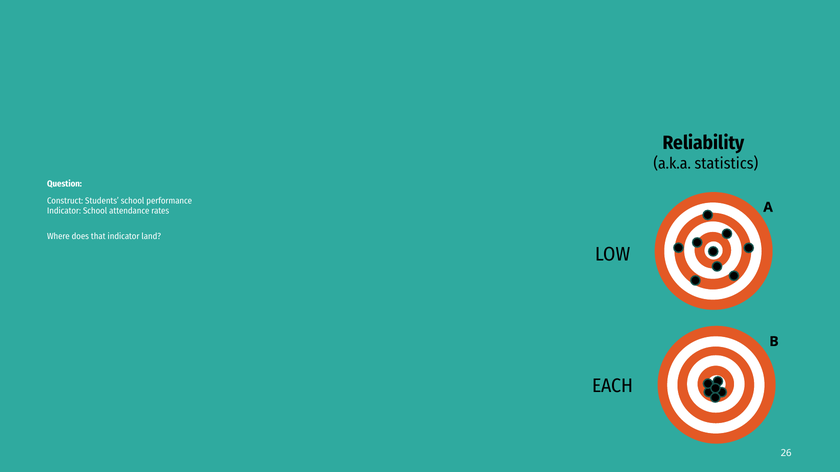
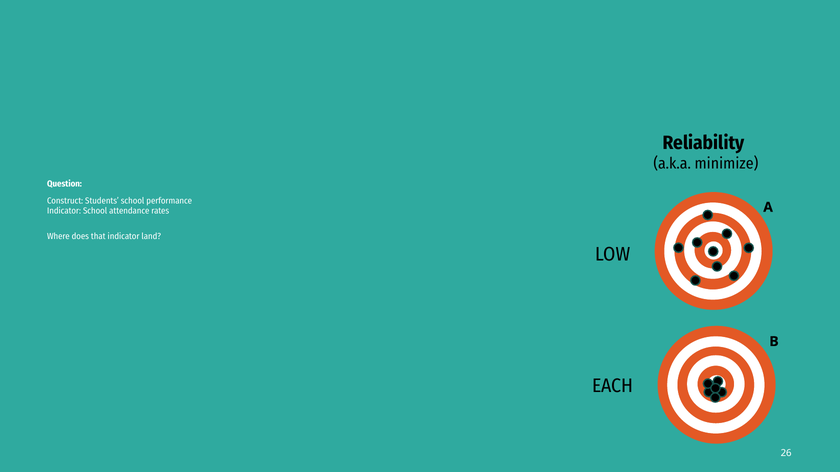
statistics: statistics -> minimize
